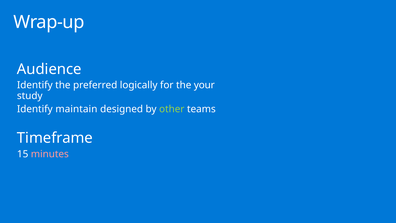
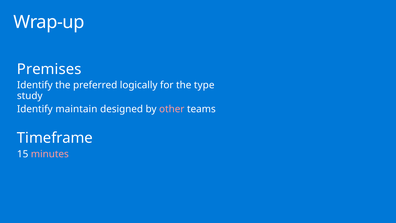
Audience: Audience -> Premises
your: your -> type
other colour: light green -> pink
